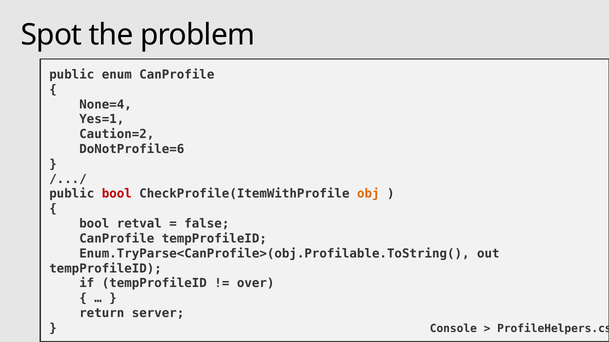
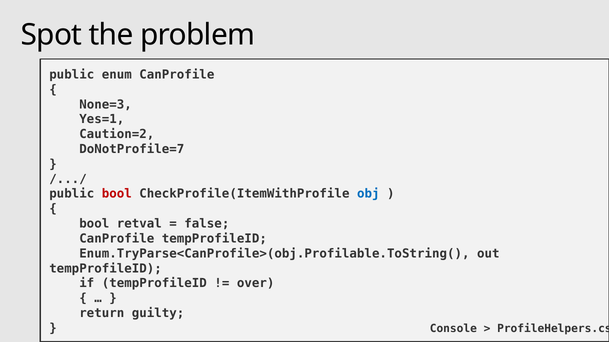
None=4: None=4 -> None=3
DoNotProfile=6: DoNotProfile=6 -> DoNotProfile=7
obj colour: orange -> blue
server: server -> guilty
